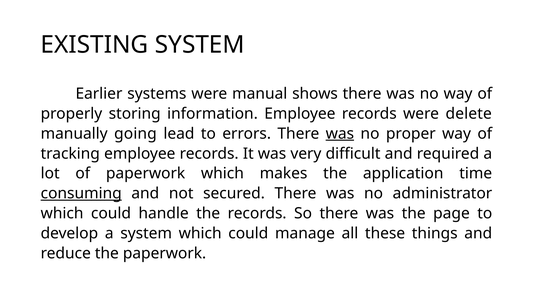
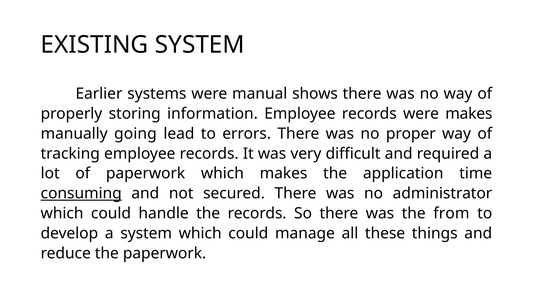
were delete: delete -> makes
was at (340, 133) underline: present -> none
page: page -> from
